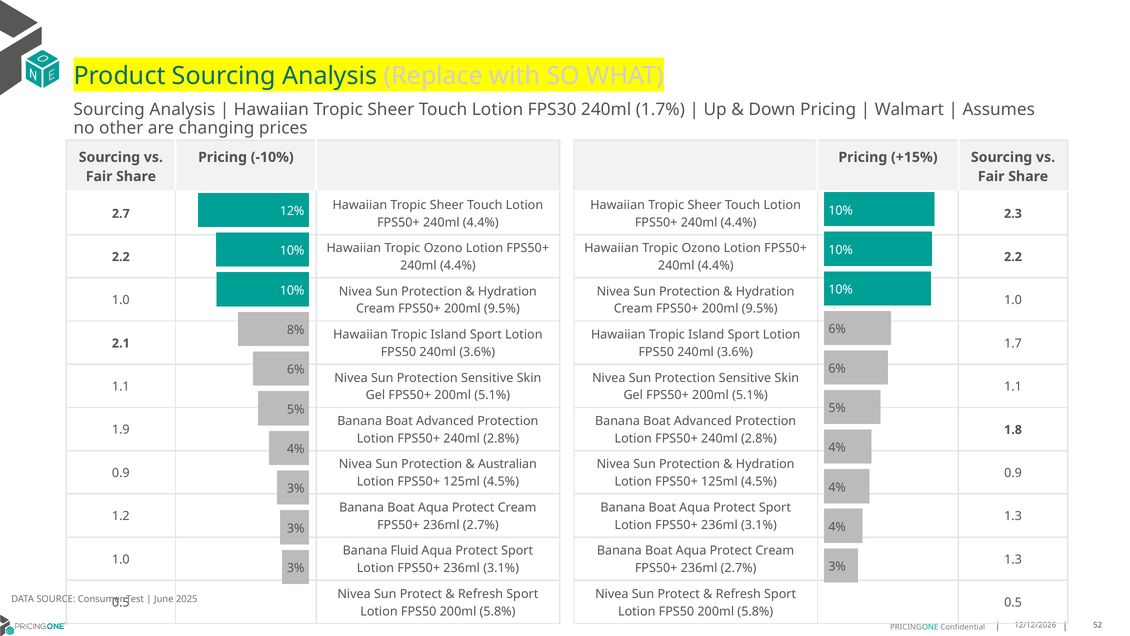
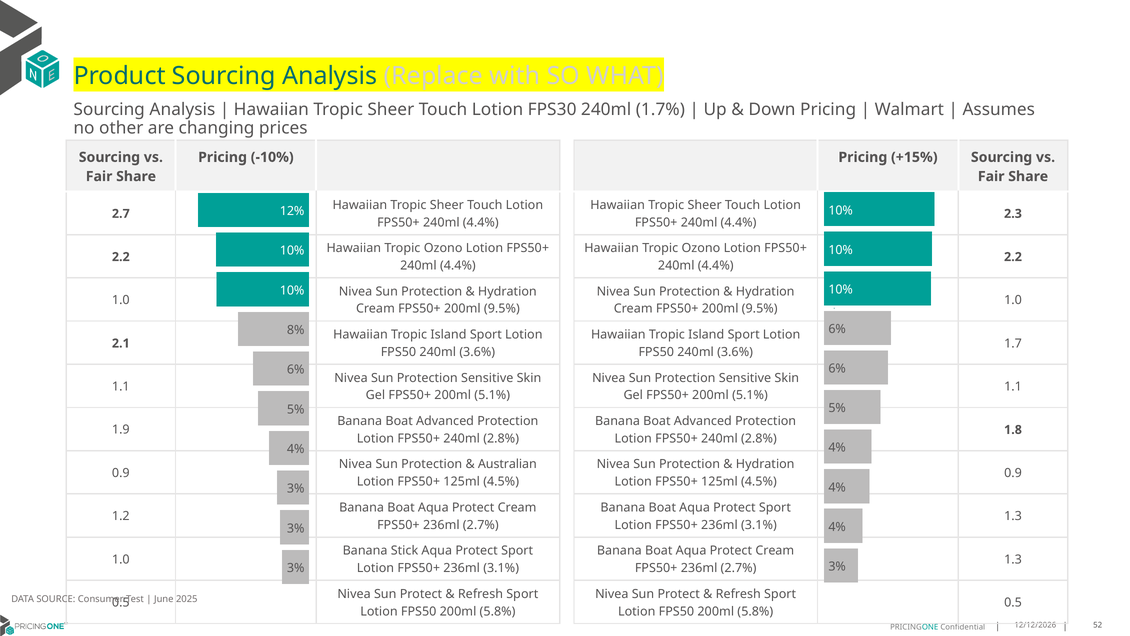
Fluid: Fluid -> Stick
